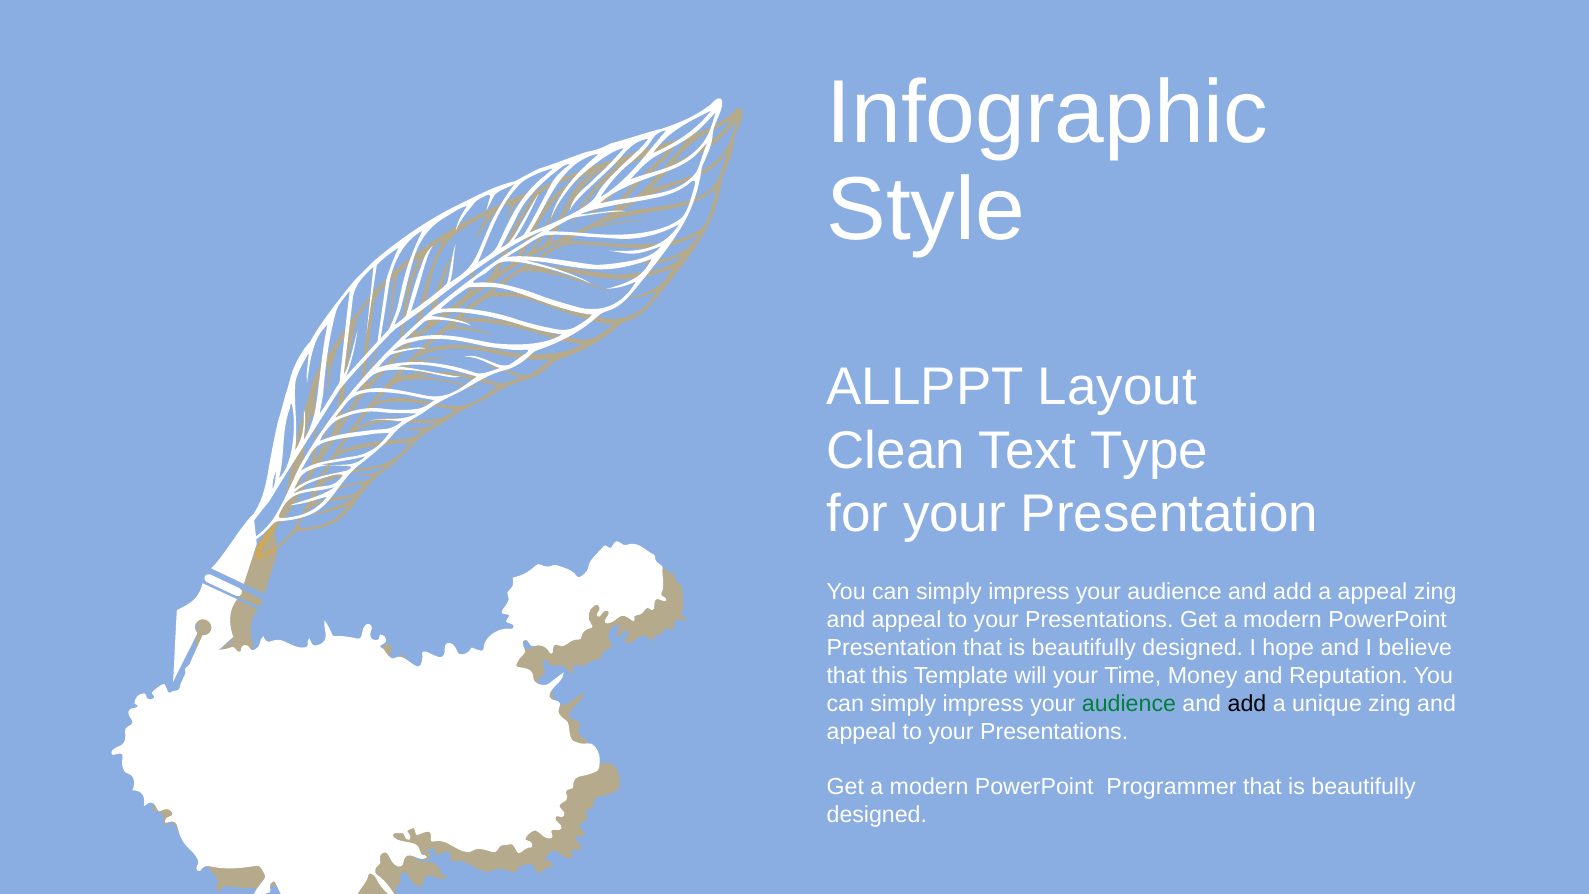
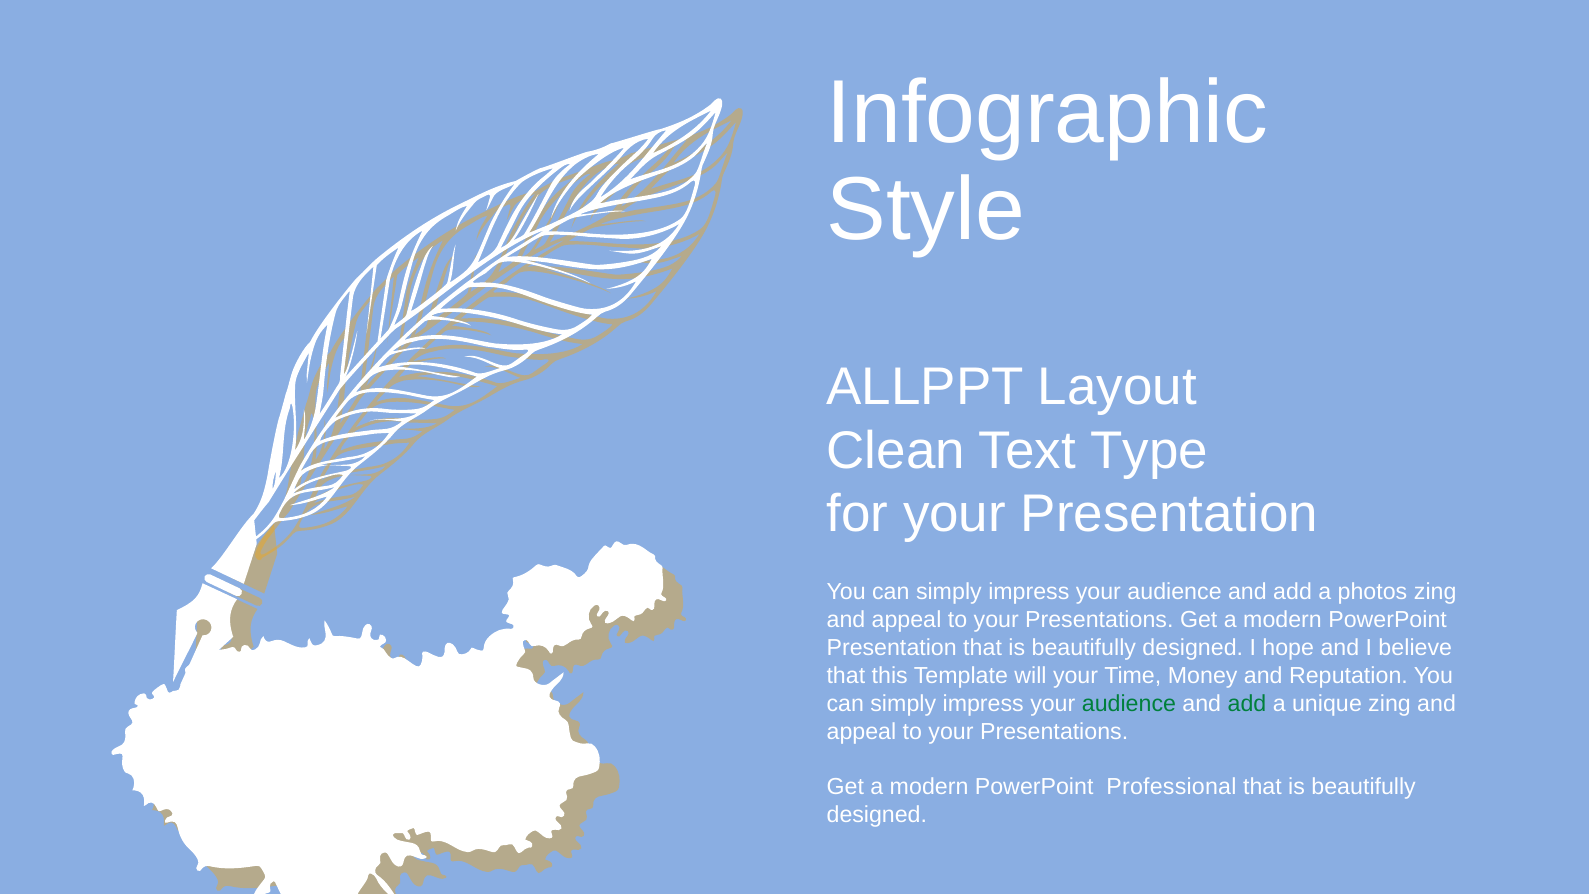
a appeal: appeal -> photos
add at (1247, 703) colour: black -> green
Programmer: Programmer -> Professional
